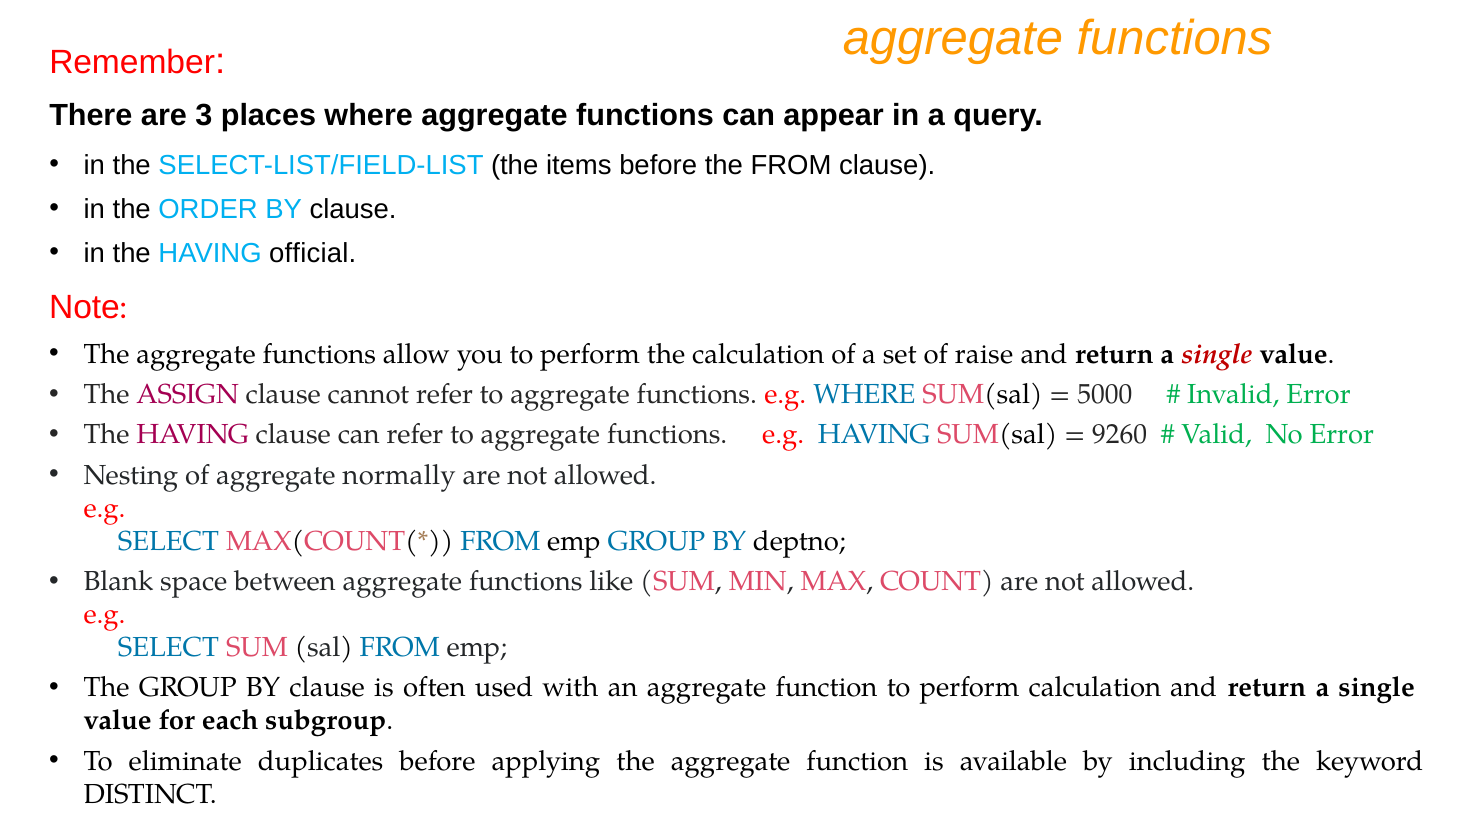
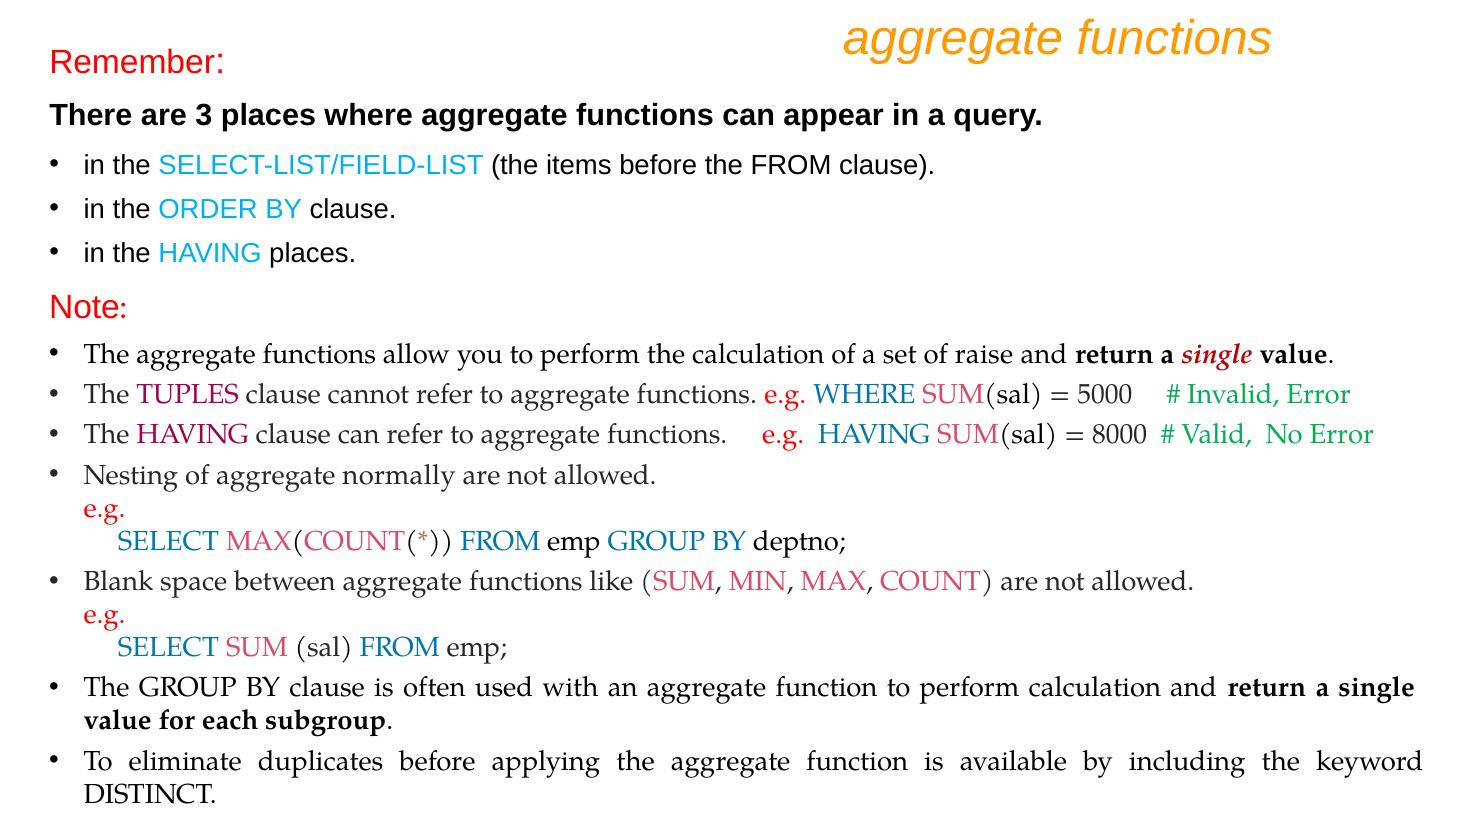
HAVING official: official -> places
ASSIGN: ASSIGN -> TUPLES
9260: 9260 -> 8000
